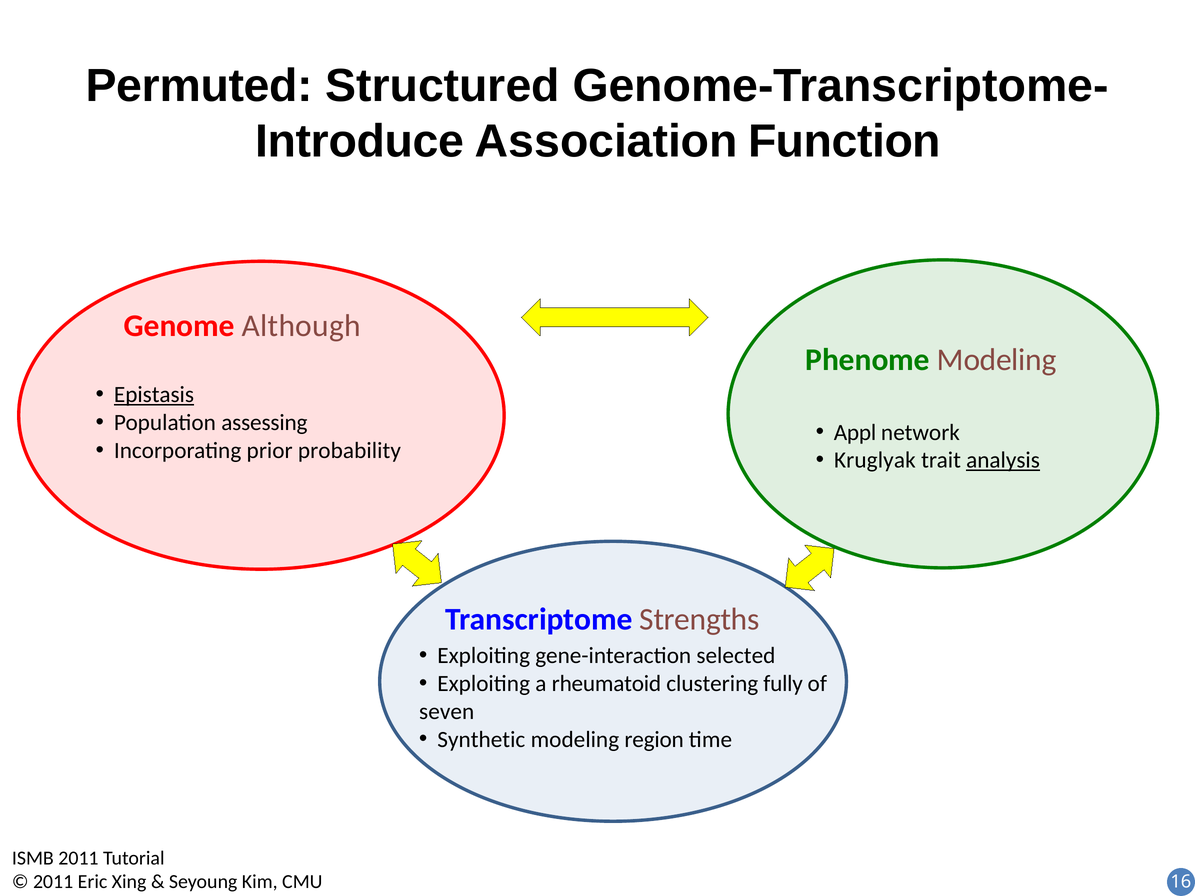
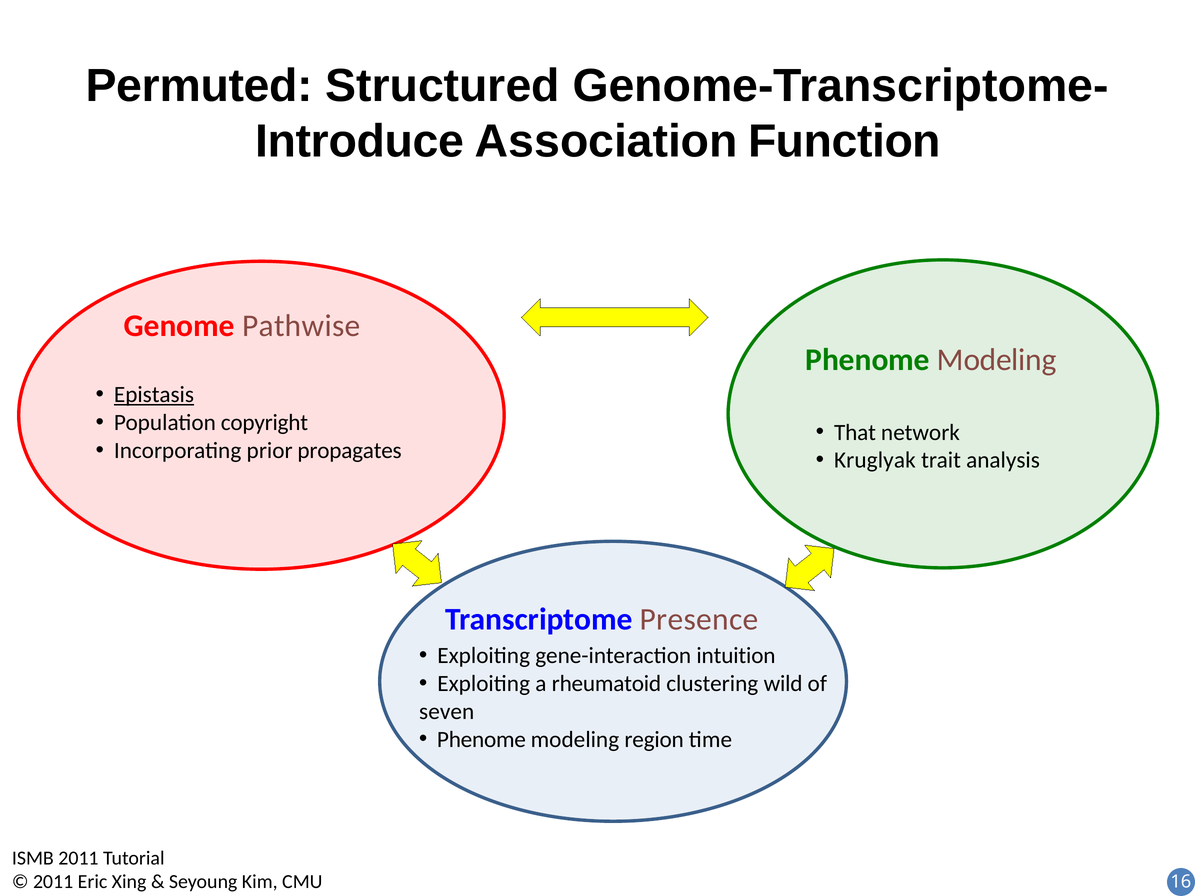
Although: Although -> Pathwise
assessing: assessing -> copyright
Appl: Appl -> That
probability: probability -> propagates
analysis underline: present -> none
Strengths: Strengths -> Presence
selected: selected -> intuition
fully: fully -> wild
Synthetic at (481, 740): Synthetic -> Phenome
